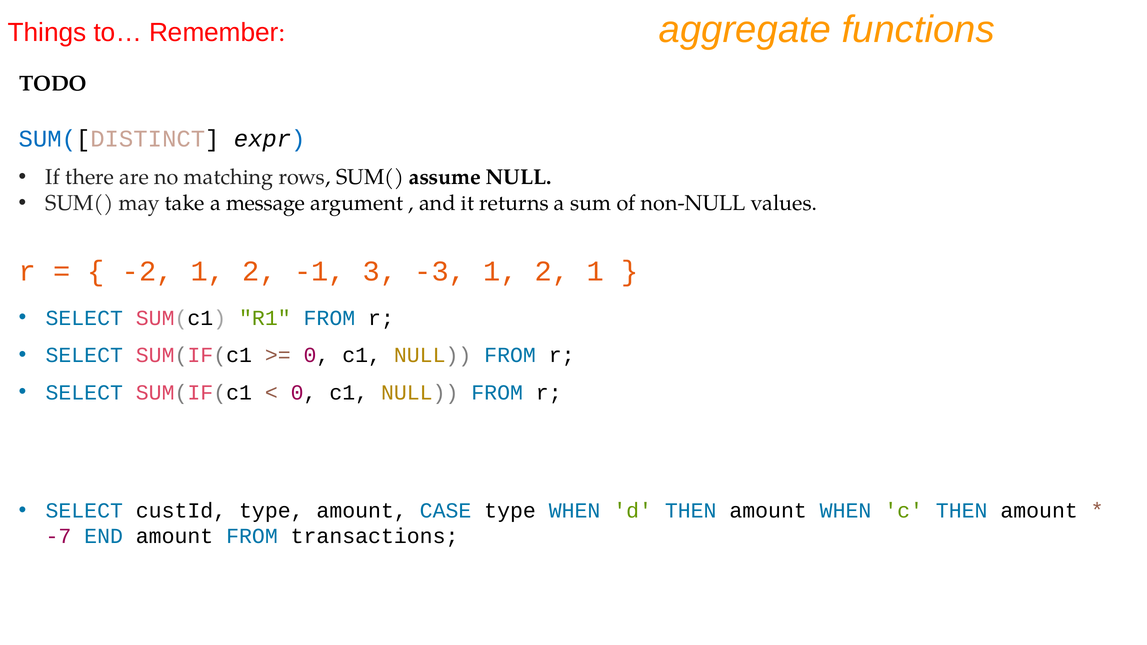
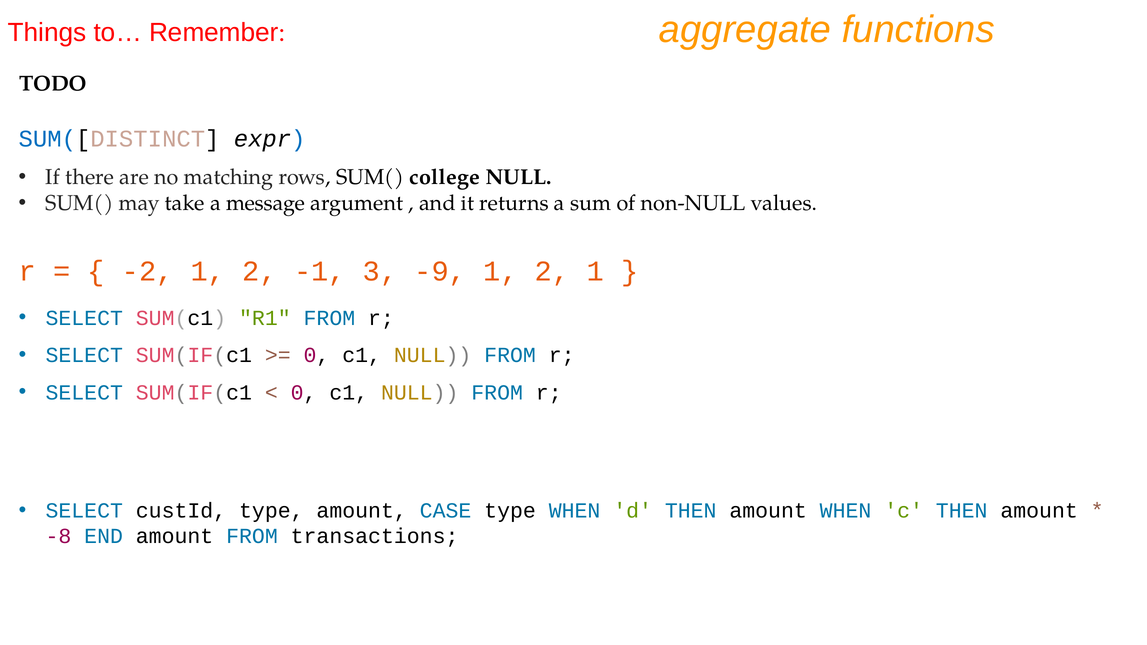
assume: assume -> college
-3: -3 -> -9
-7: -7 -> -8
